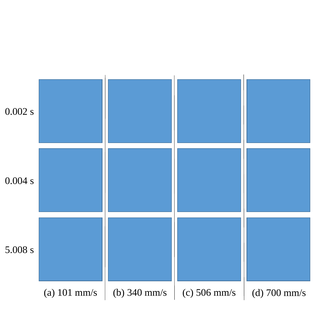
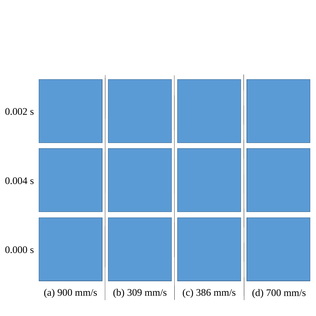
5.008: 5.008 -> 0.000
101: 101 -> 900
340: 340 -> 309
506: 506 -> 386
